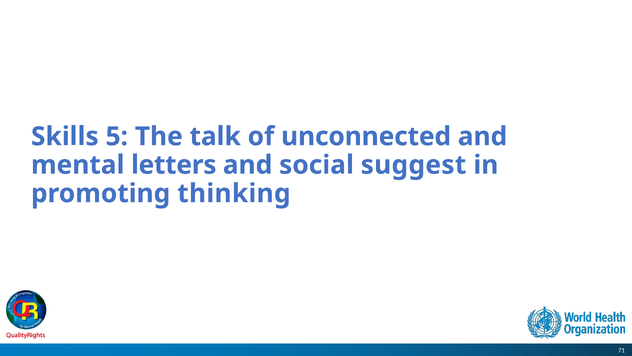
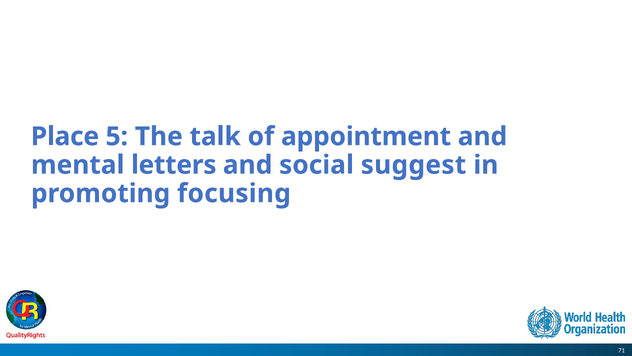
Skills: Skills -> Place
unconnected: unconnected -> appointment
thinking: thinking -> focusing
